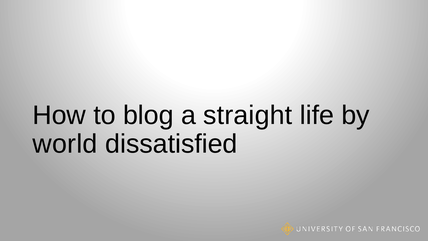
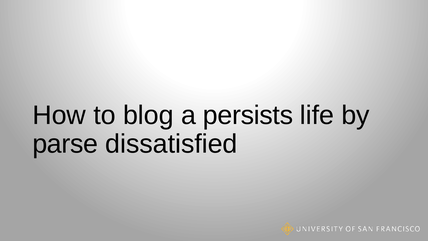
straight: straight -> persists
world: world -> parse
